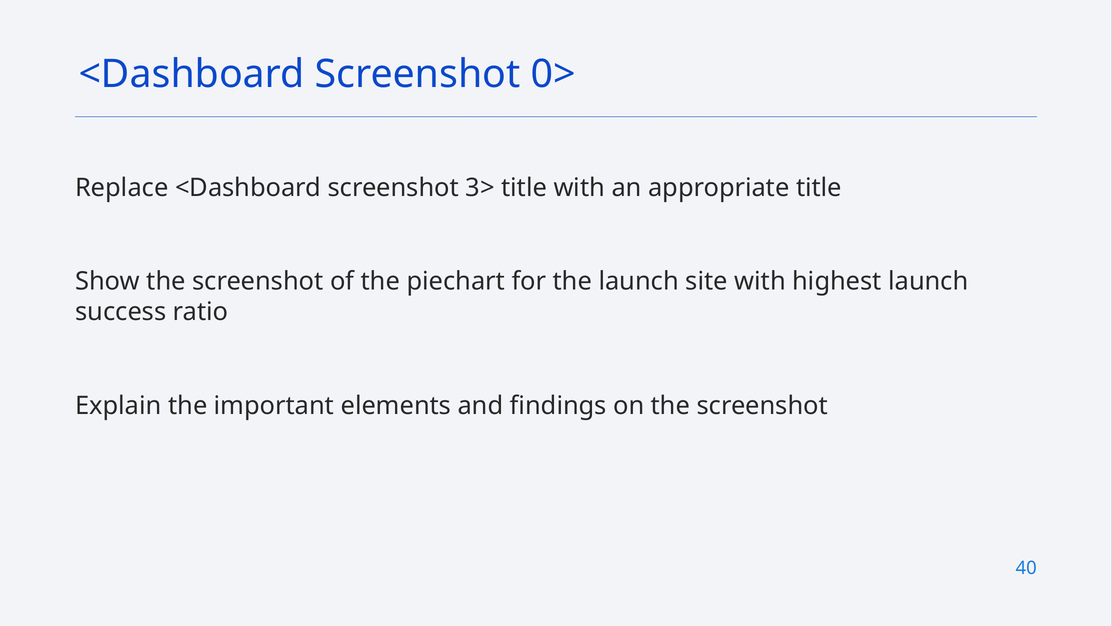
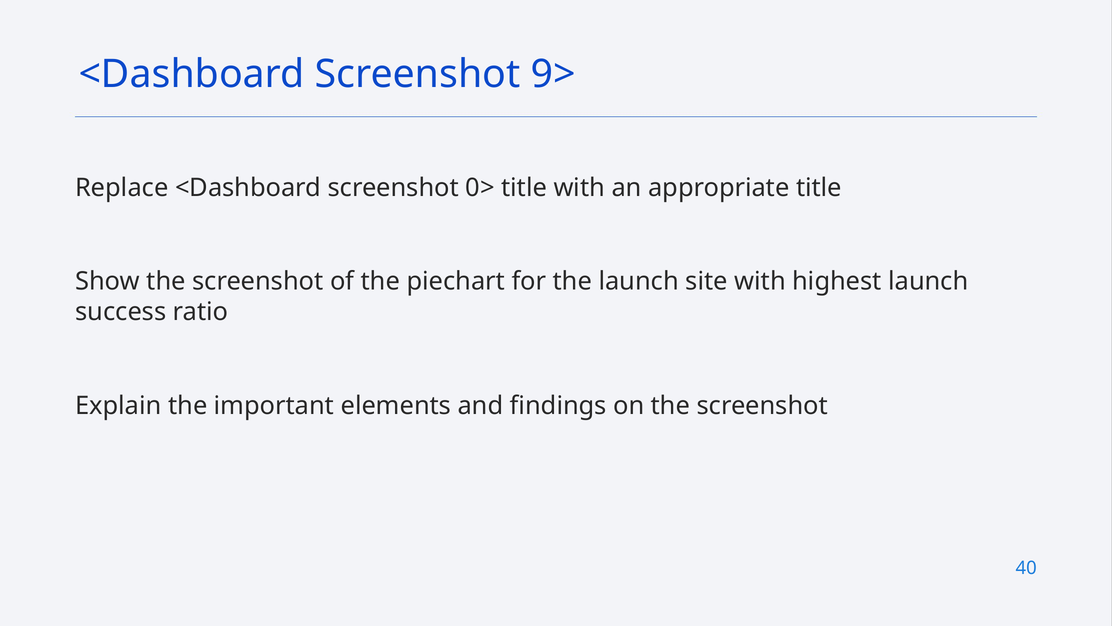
0>: 0> -> 9>
3>: 3> -> 0>
